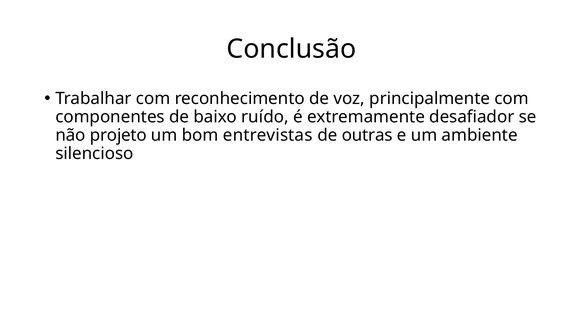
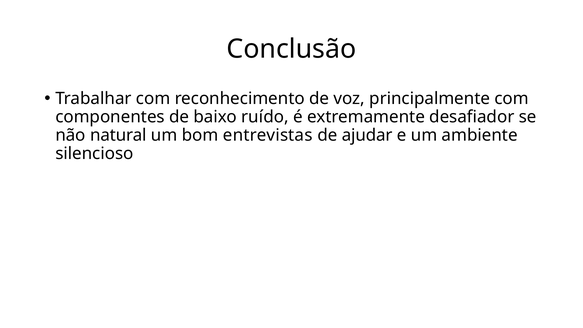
projeto: projeto -> natural
outras: outras -> ajudar
